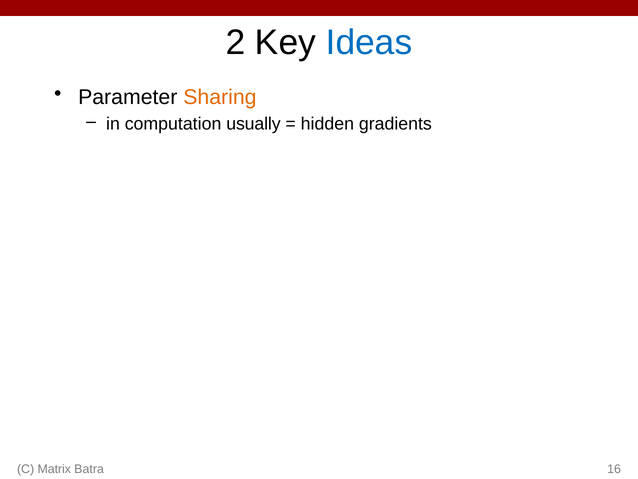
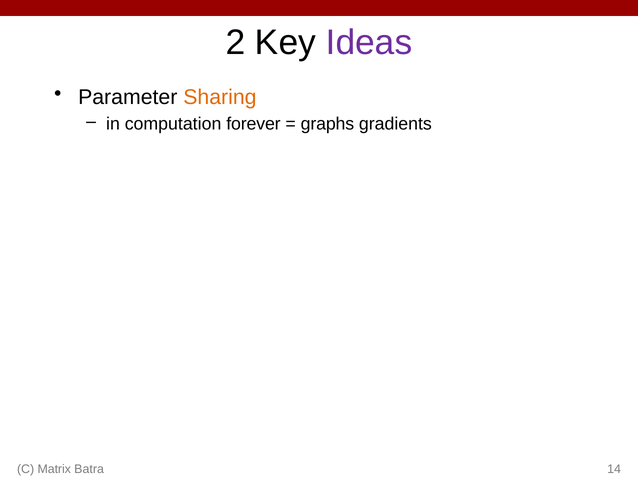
Ideas colour: blue -> purple
usually: usually -> forever
hidden: hidden -> graphs
16: 16 -> 14
